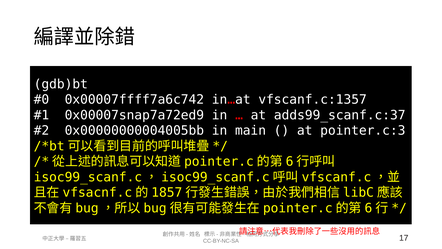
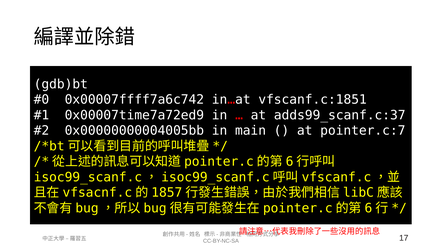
vfscanf.c:1357: vfscanf.c:1357 -> vfscanf.c:1851
0x00007snap7a72ed9: 0x00007snap7a72ed9 -> 0x00007time7a72ed9
pointer.c:3: pointer.c:3 -> pointer.c:7
